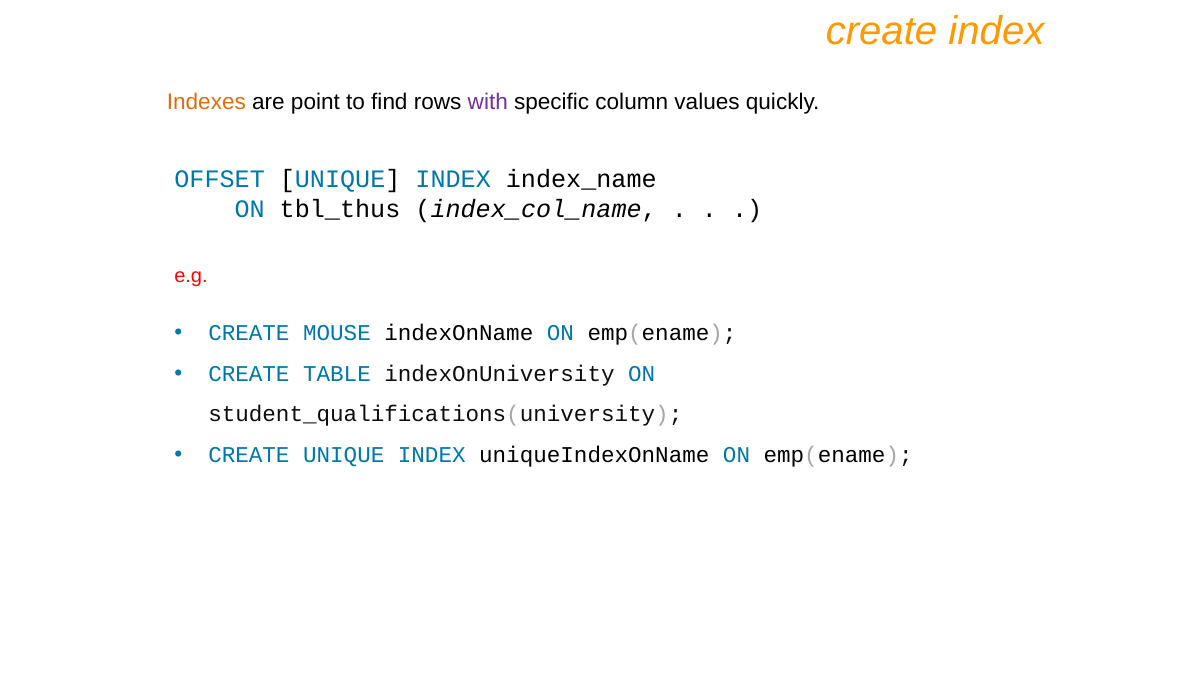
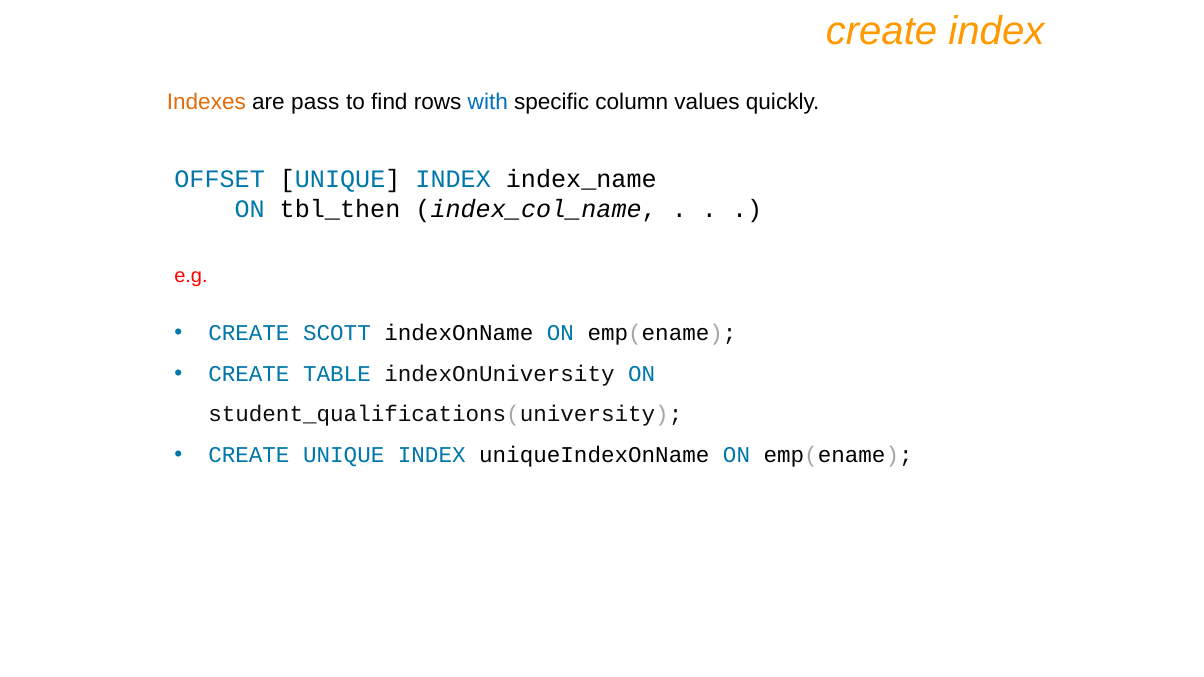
point: point -> pass
with colour: purple -> blue
tbl_thus: tbl_thus -> tbl_then
MOUSE: MOUSE -> SCOTT
